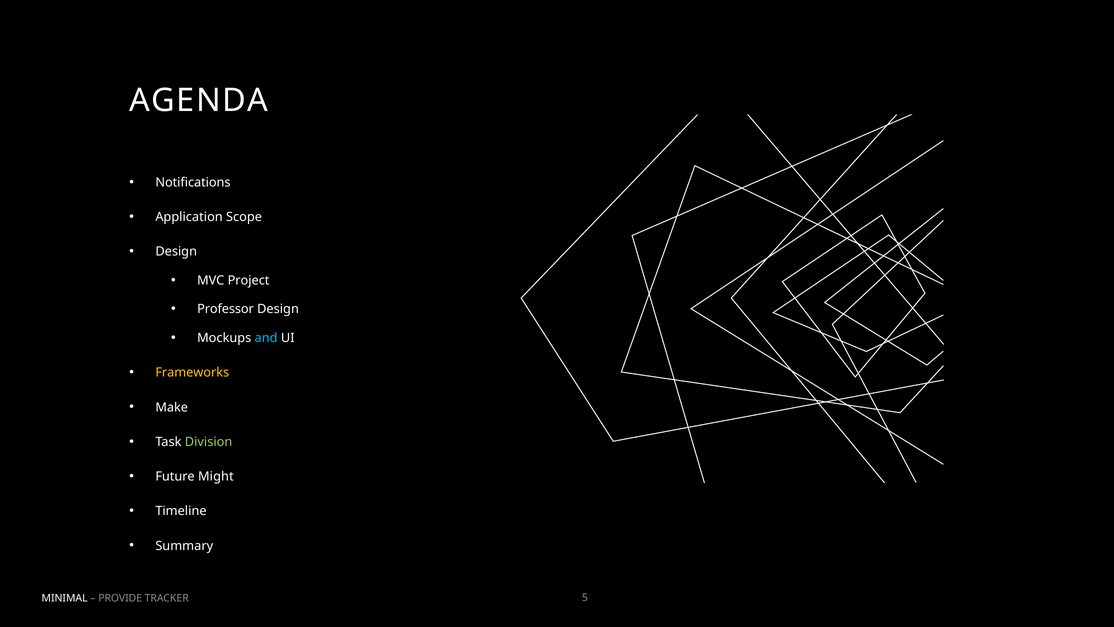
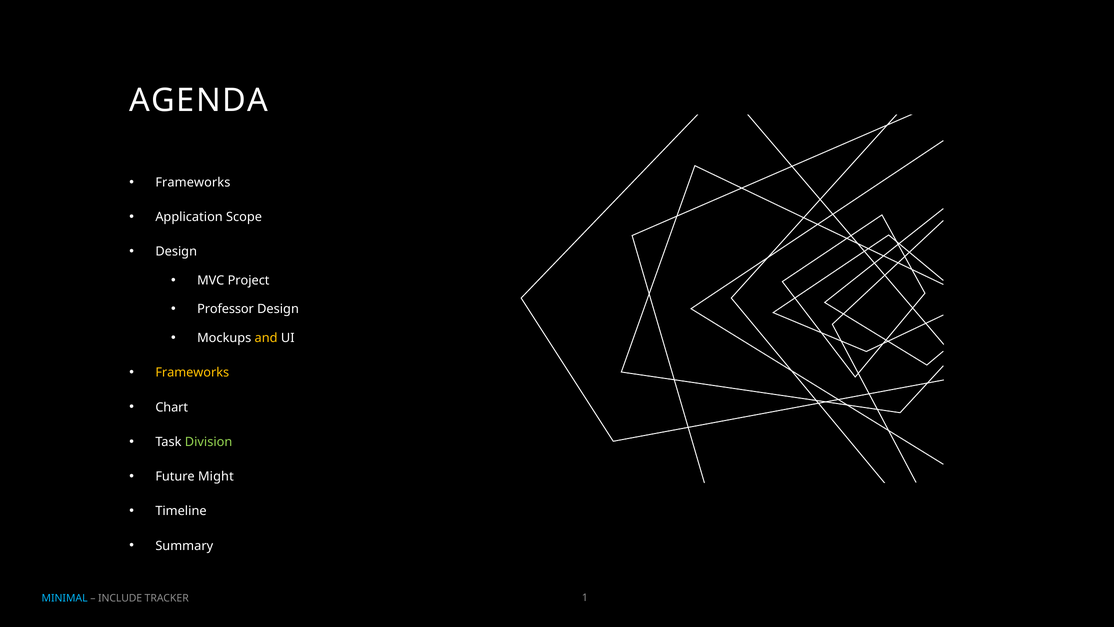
Notifications at (193, 182): Notifications -> Frameworks
and colour: light blue -> yellow
Make: Make -> Chart
MINIMAL colour: white -> light blue
PROVIDE: PROVIDE -> INCLUDE
5: 5 -> 1
